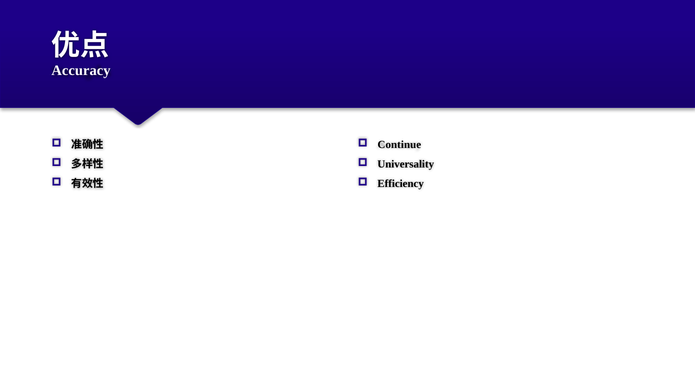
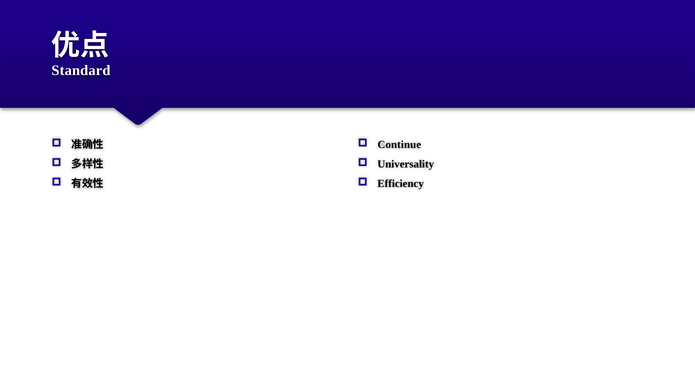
Accuracy: Accuracy -> Standard
